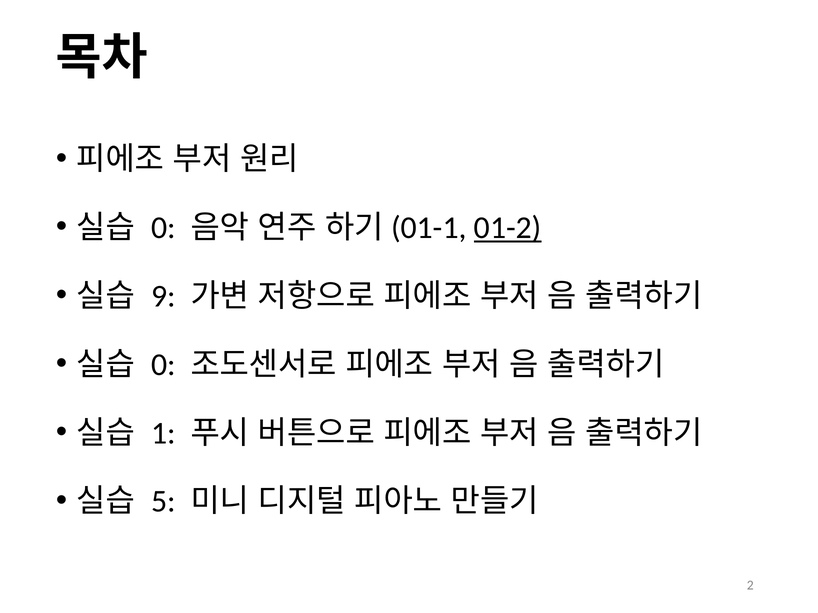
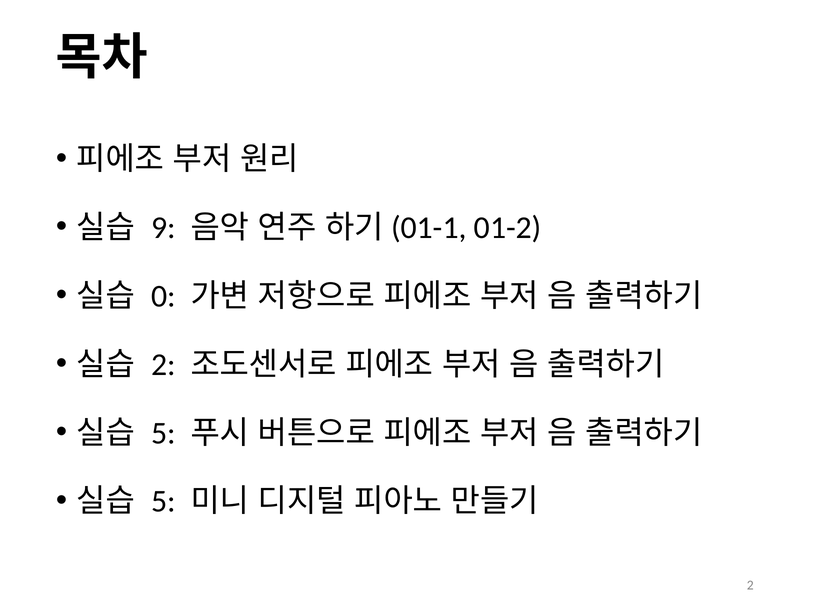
0 at (164, 228): 0 -> 9
01-2 underline: present -> none
9: 9 -> 0
0 at (164, 365): 0 -> 2
1 at (164, 433): 1 -> 5
